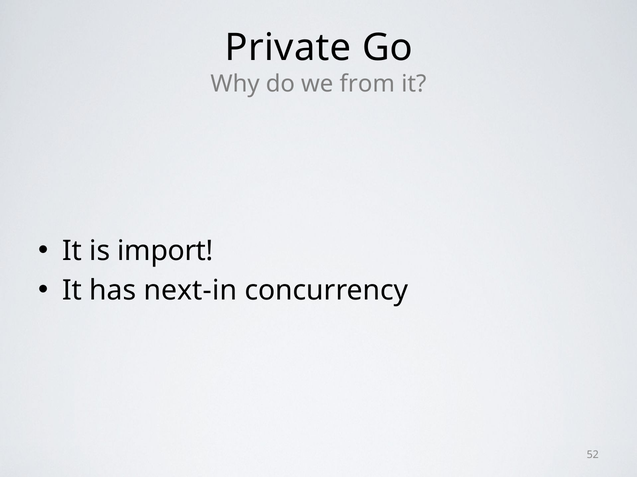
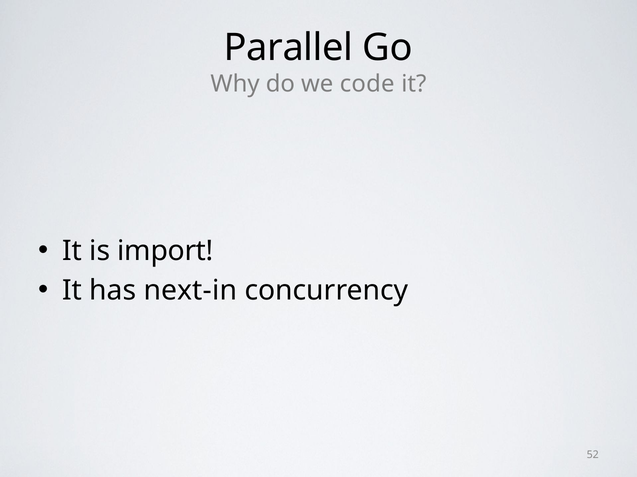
Private: Private -> Parallel
from: from -> code
